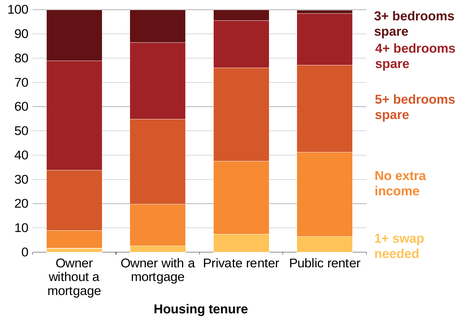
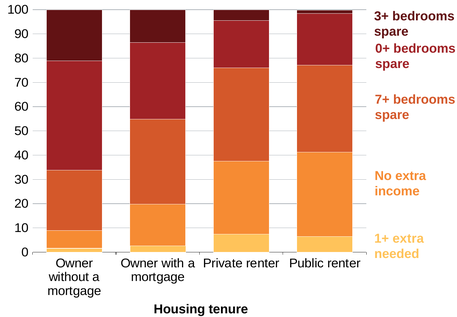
4+: 4+ -> 0+
5+: 5+ -> 7+
1+ swap: swap -> extra
